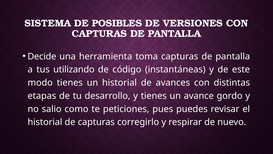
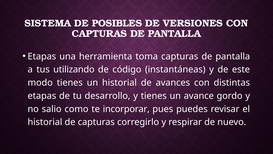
Decide at (42, 56): Decide -> Etapas
peticiones: peticiones -> incorporar
